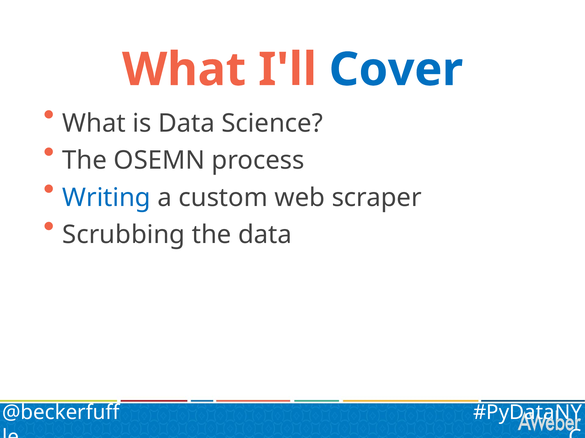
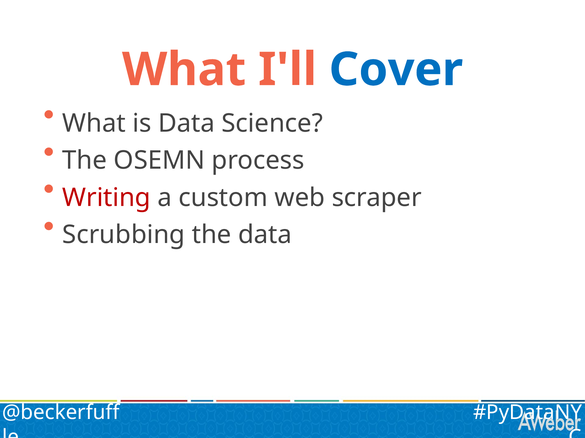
Writing colour: blue -> red
